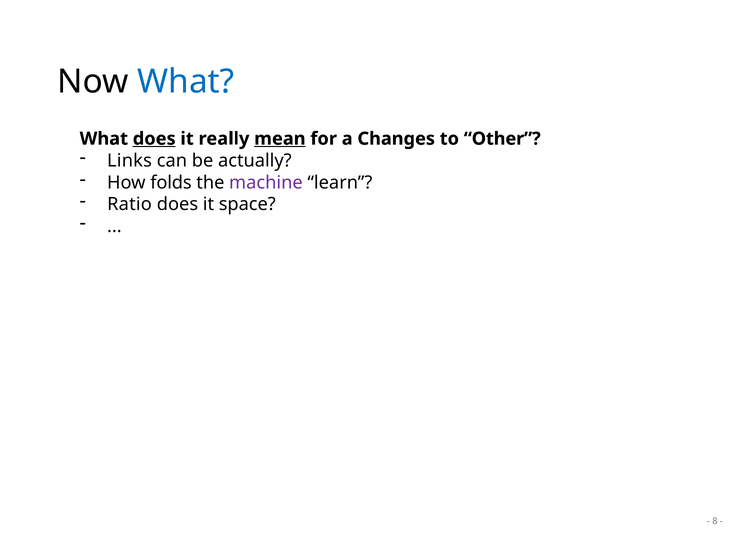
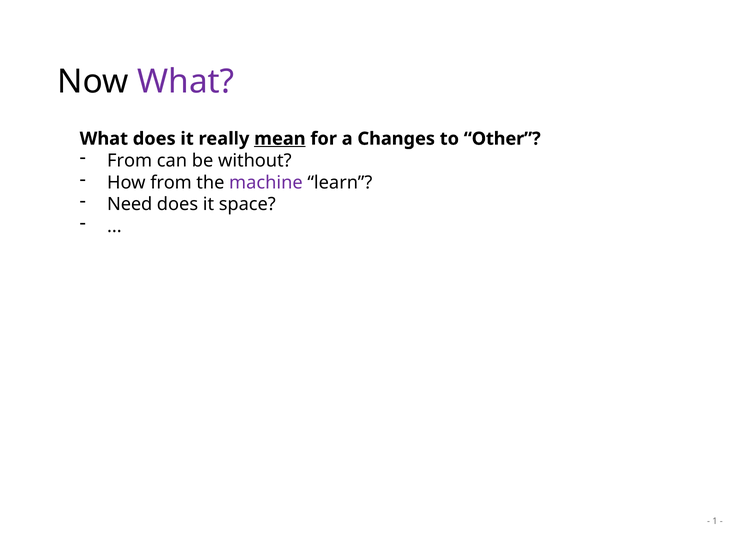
What at (186, 82) colour: blue -> purple
does at (154, 139) underline: present -> none
Links at (130, 161): Links -> From
actually: actually -> without
How folds: folds -> from
Ratio: Ratio -> Need
8: 8 -> 1
